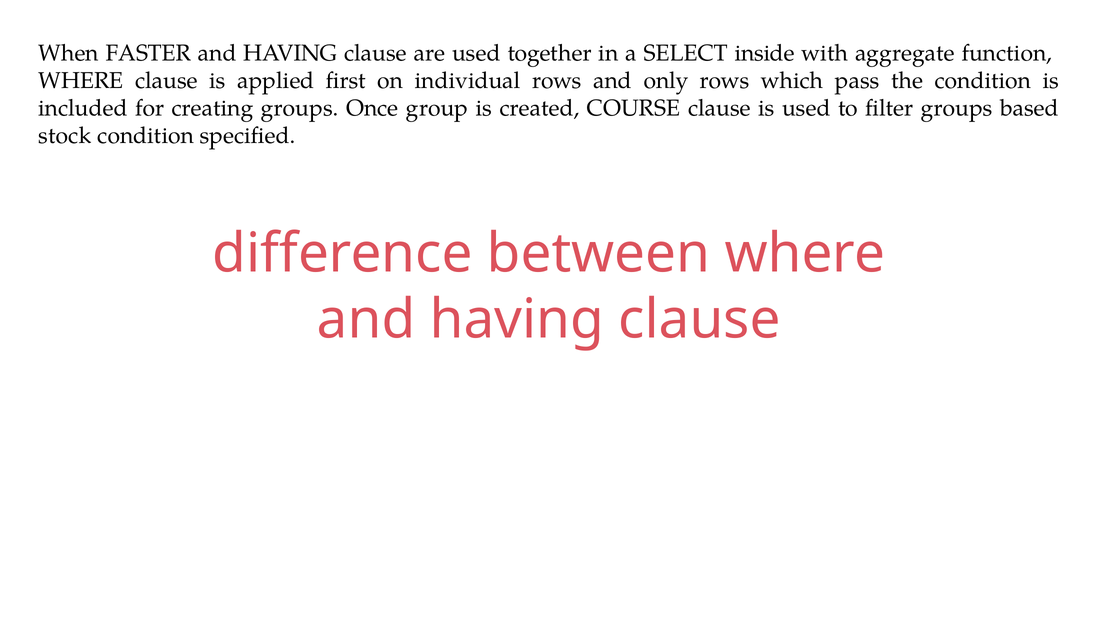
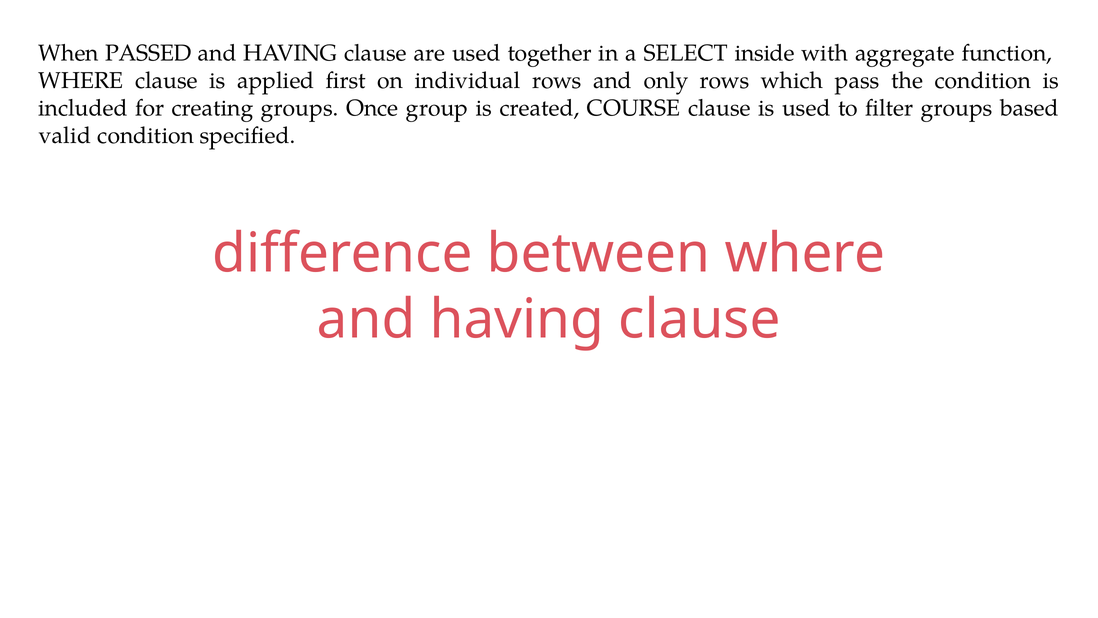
FASTER: FASTER -> PASSED
stock: stock -> valid
